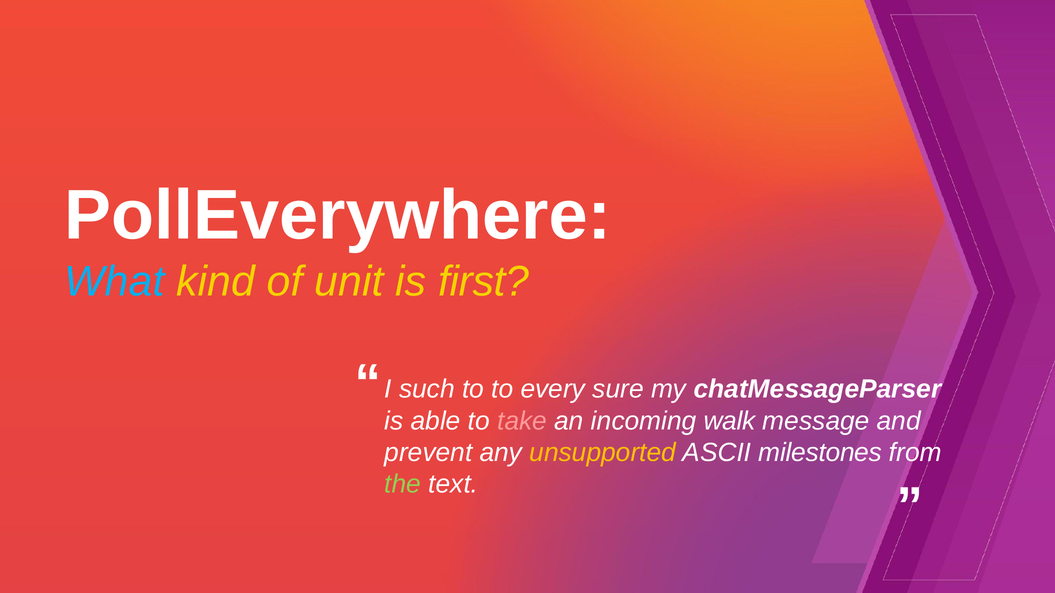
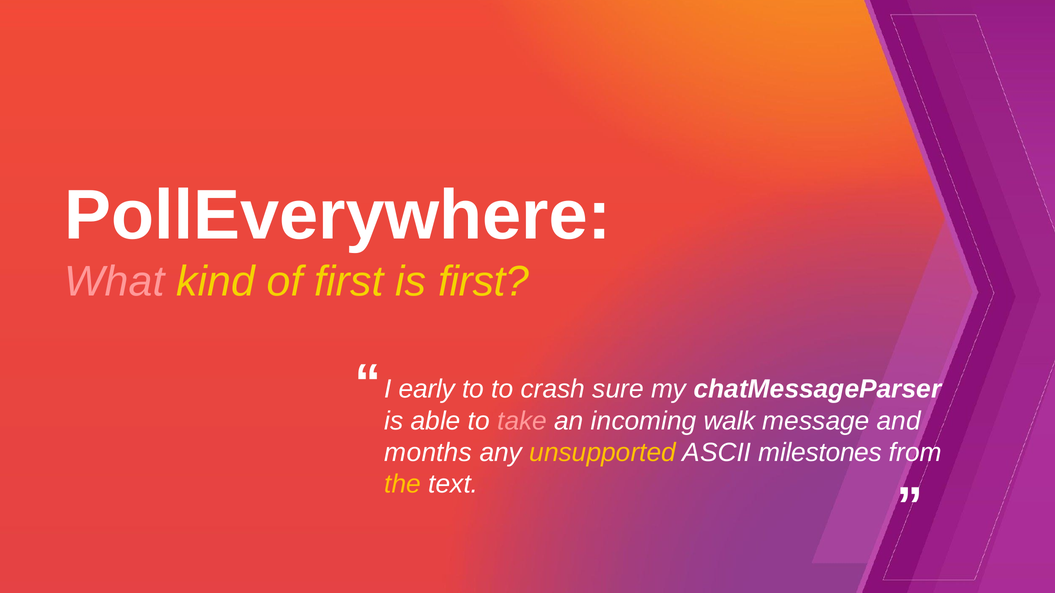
What colour: light blue -> pink
of unit: unit -> first
such: such -> early
every: every -> crash
prevent: prevent -> months
the colour: light green -> yellow
